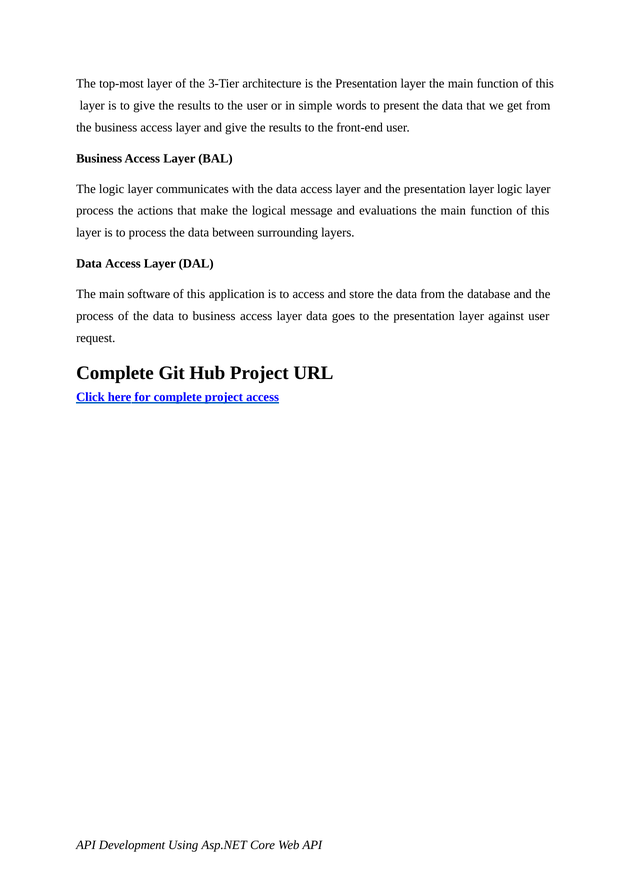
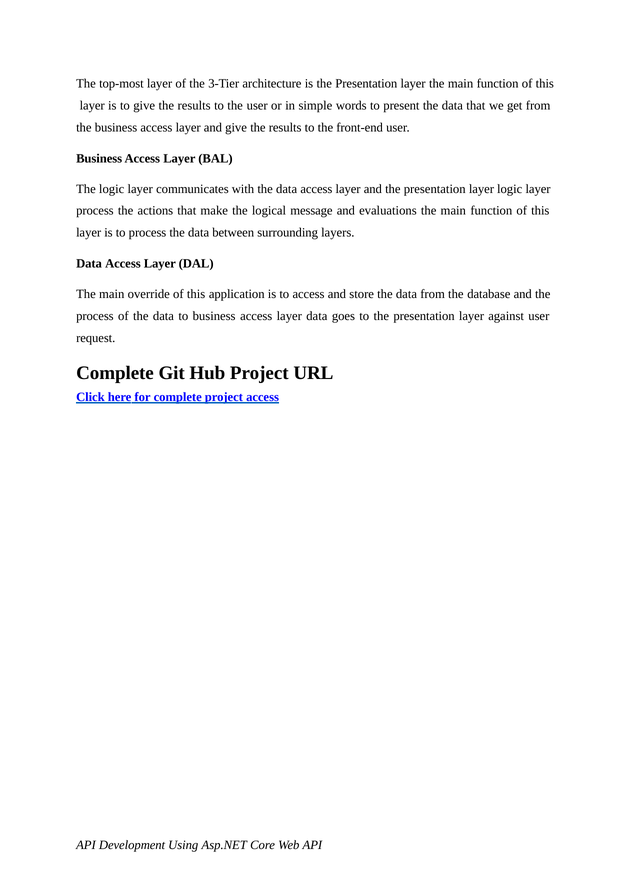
software: software -> override
